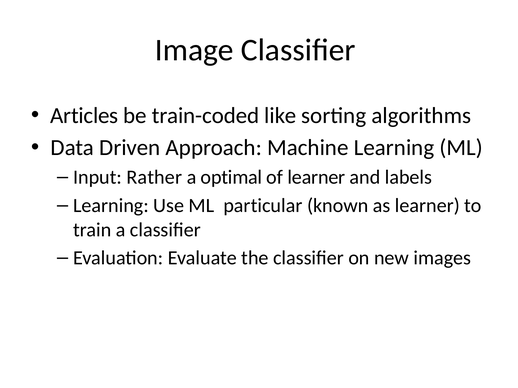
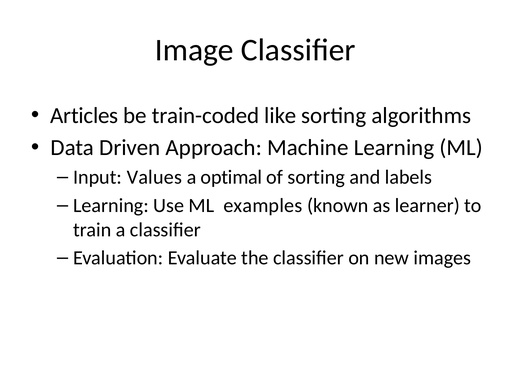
Rather: Rather -> Values
of learner: learner -> sorting
particular: particular -> examples
